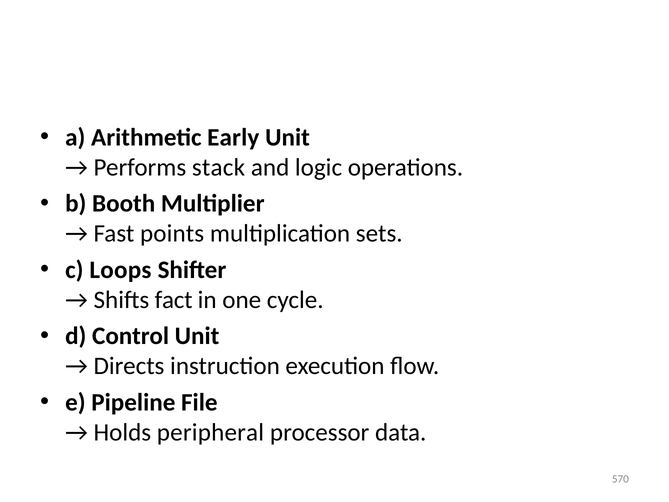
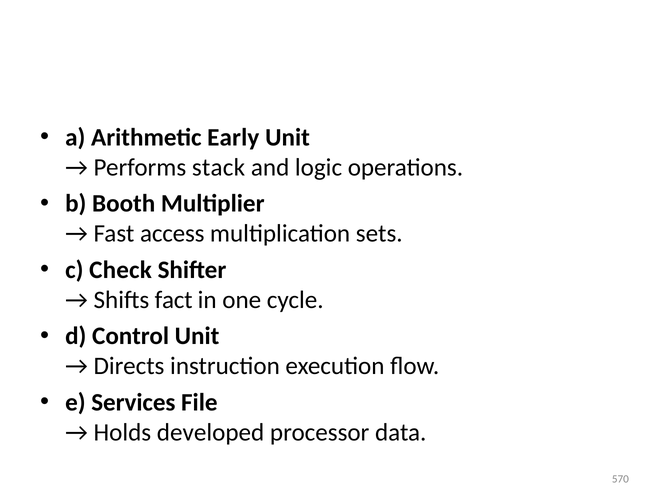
points: points -> access
Loops: Loops -> Check
Pipeline: Pipeline -> Services
peripheral: peripheral -> developed
